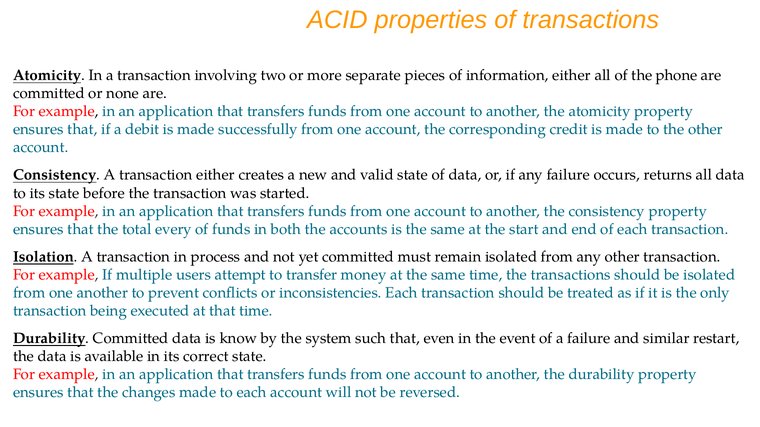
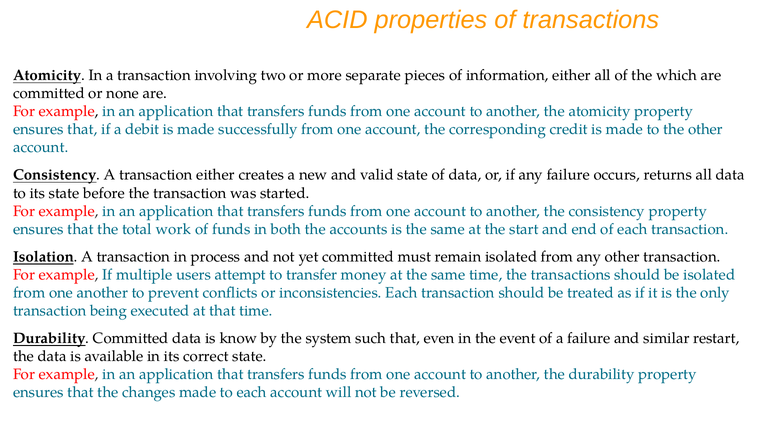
phone: phone -> which
every: every -> work
